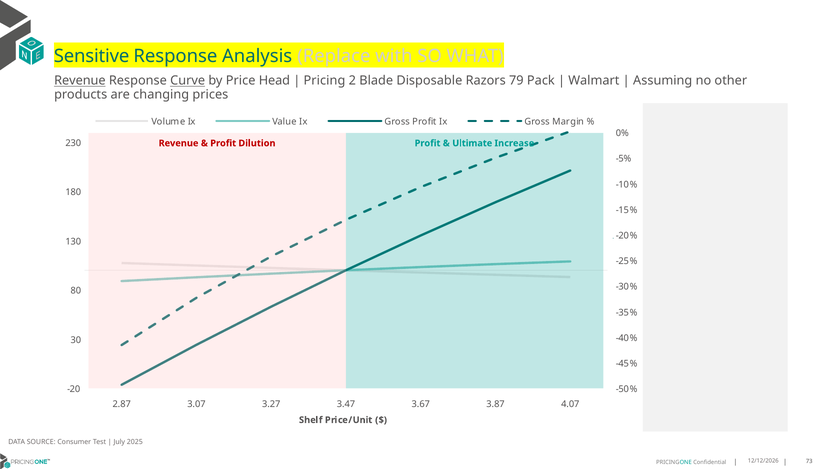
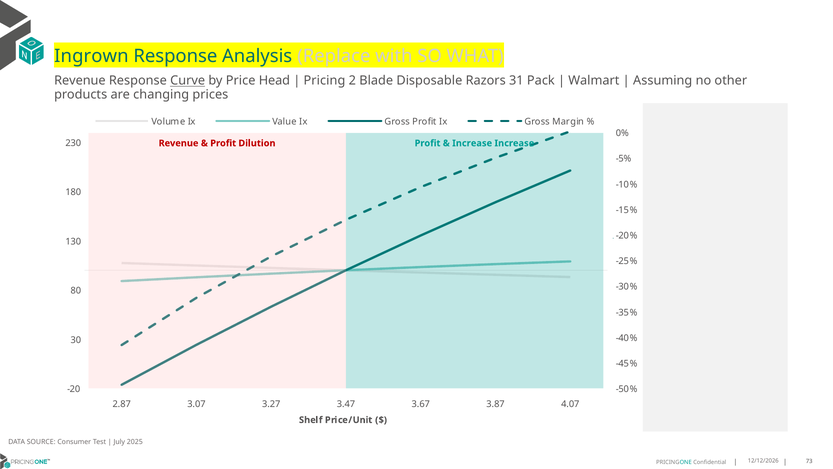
Sensitive: Sensitive -> Ingrown
Revenue at (80, 81) underline: present -> none
79: 79 -> 31
Ultimate at (472, 143): Ultimate -> Increase
